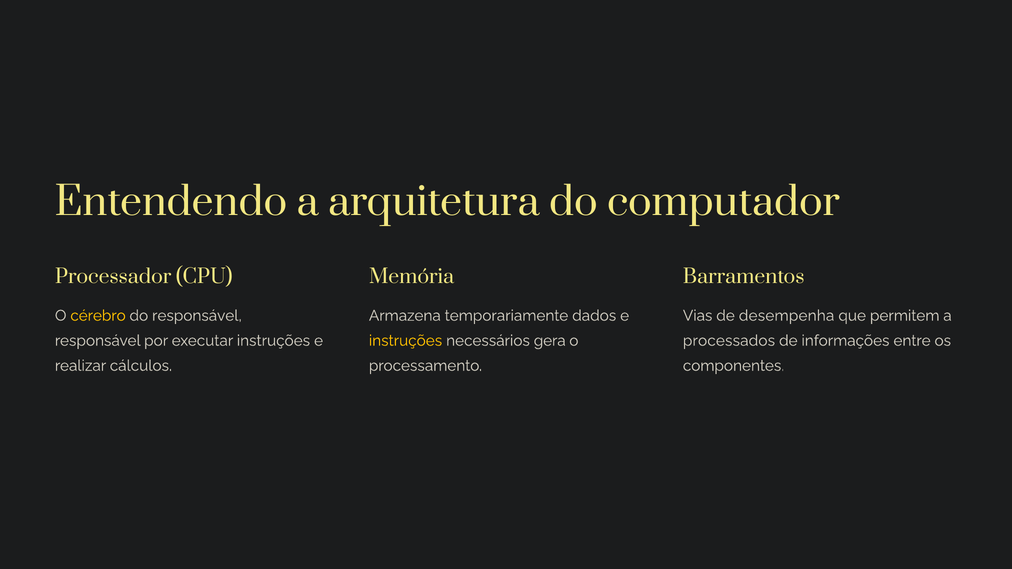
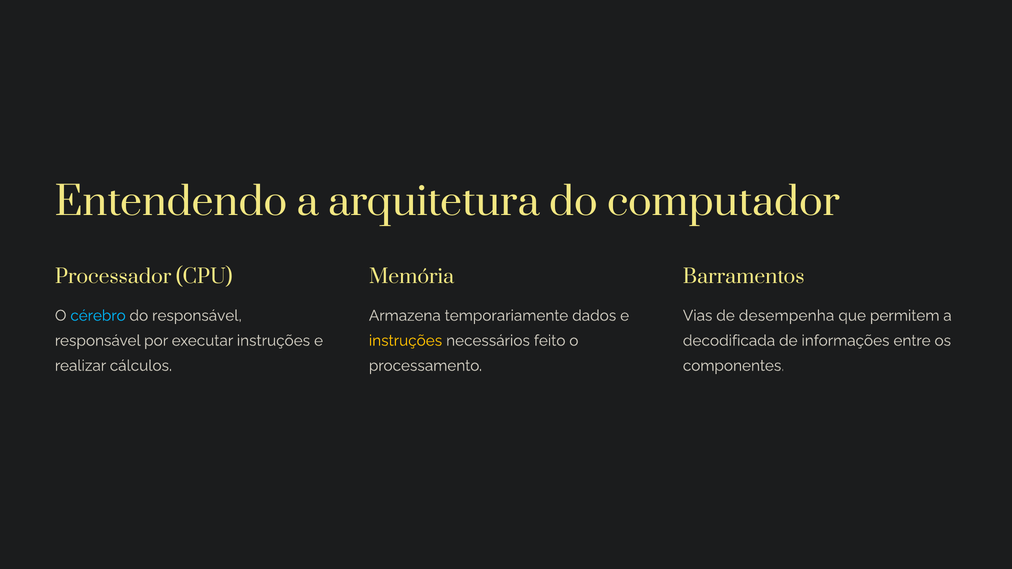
cérebro colour: yellow -> light blue
gera: gera -> feito
processados: processados -> decodificada
